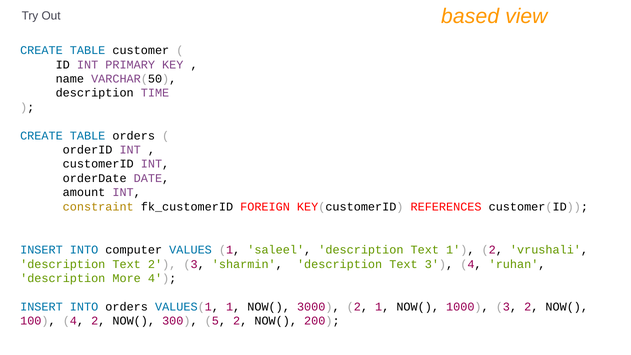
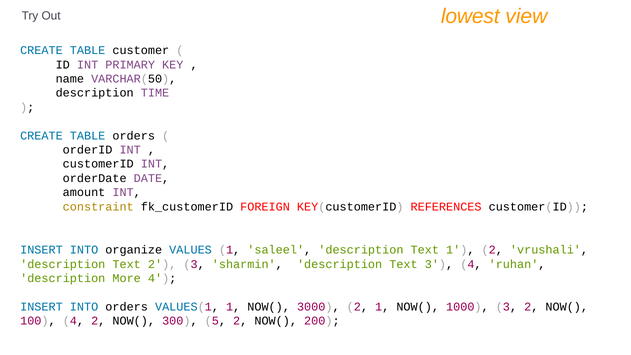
based: based -> lowest
computer: computer -> organize
